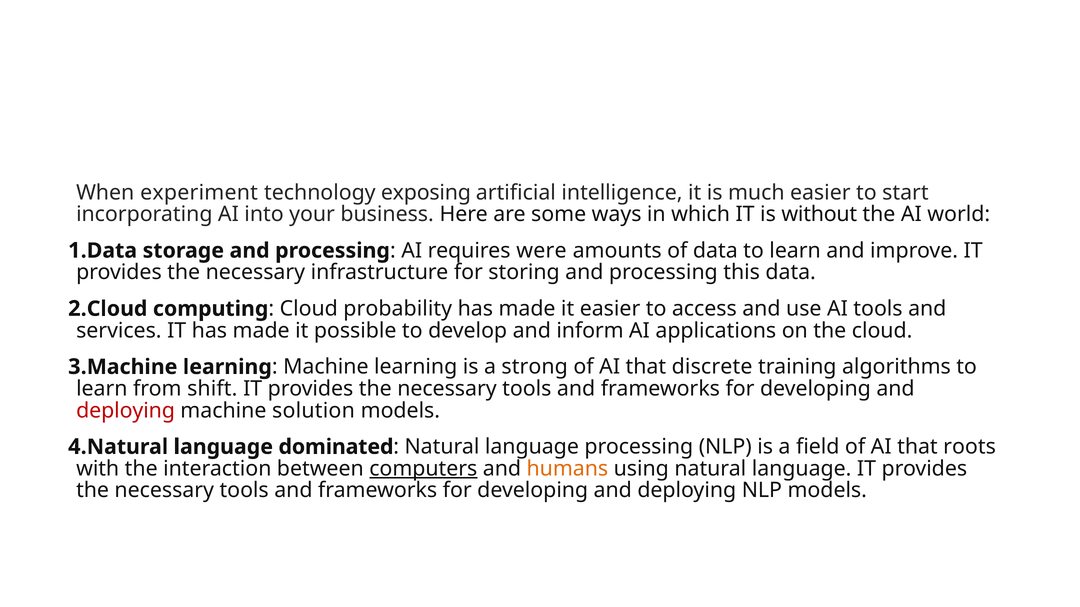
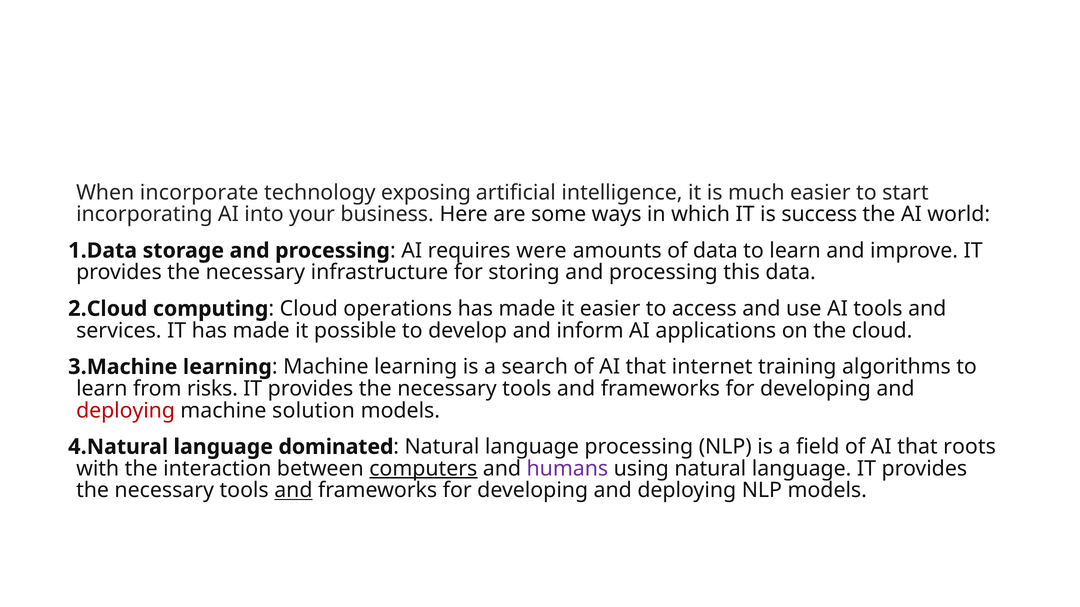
experiment: experiment -> incorporate
without: without -> success
probability: probability -> operations
strong: strong -> search
discrete: discrete -> internet
shift: shift -> risks
humans colour: orange -> purple
and at (293, 491) underline: none -> present
